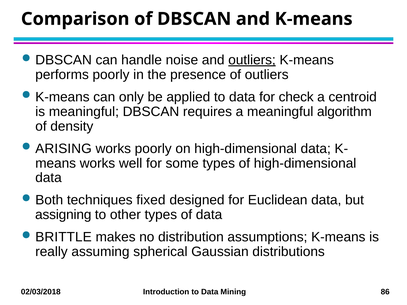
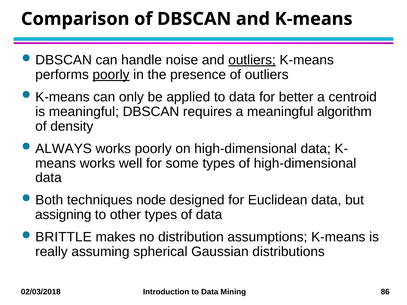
poorly at (111, 75) underline: none -> present
check: check -> better
ARISING: ARISING -> ALWAYS
fixed: fixed -> node
